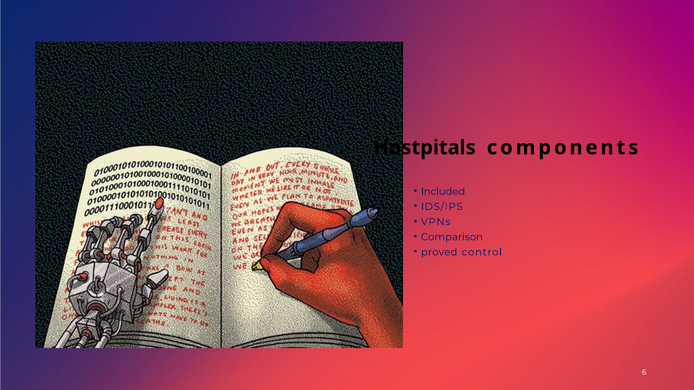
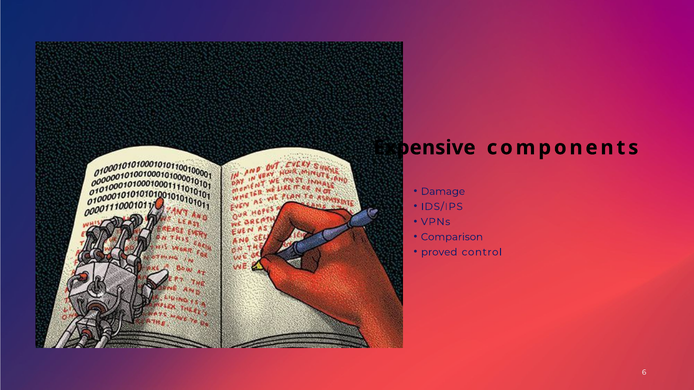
Hostpitals: Hostpitals -> Expensive
Included: Included -> Damage
